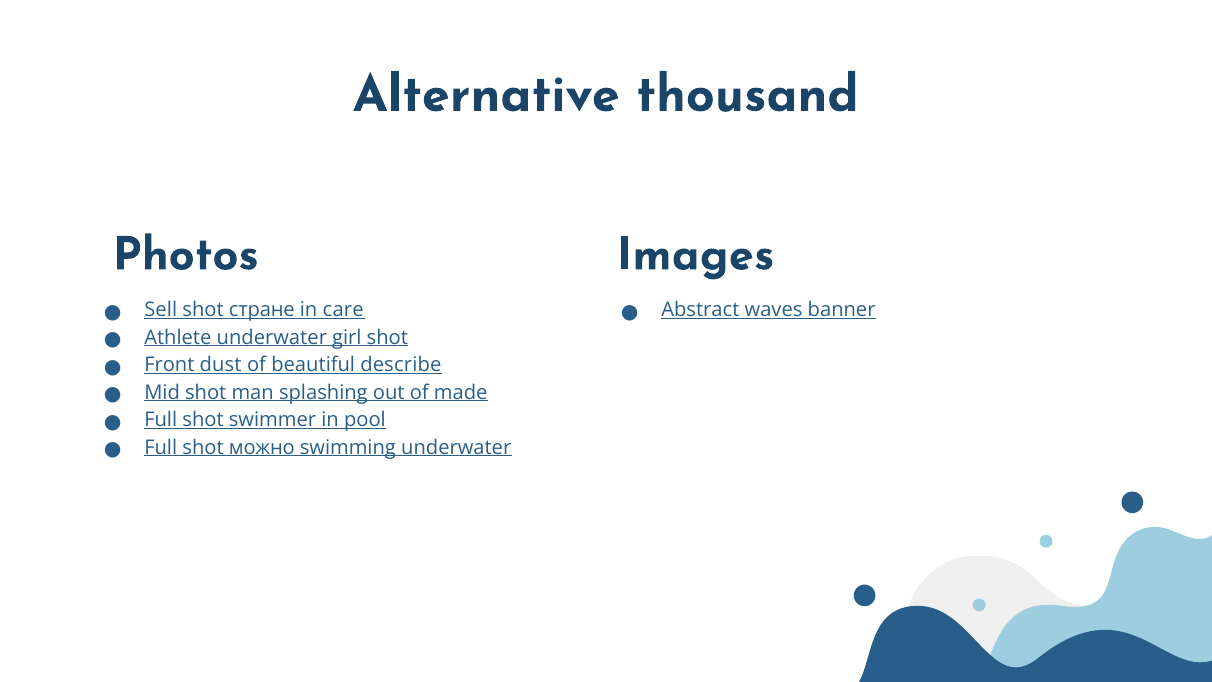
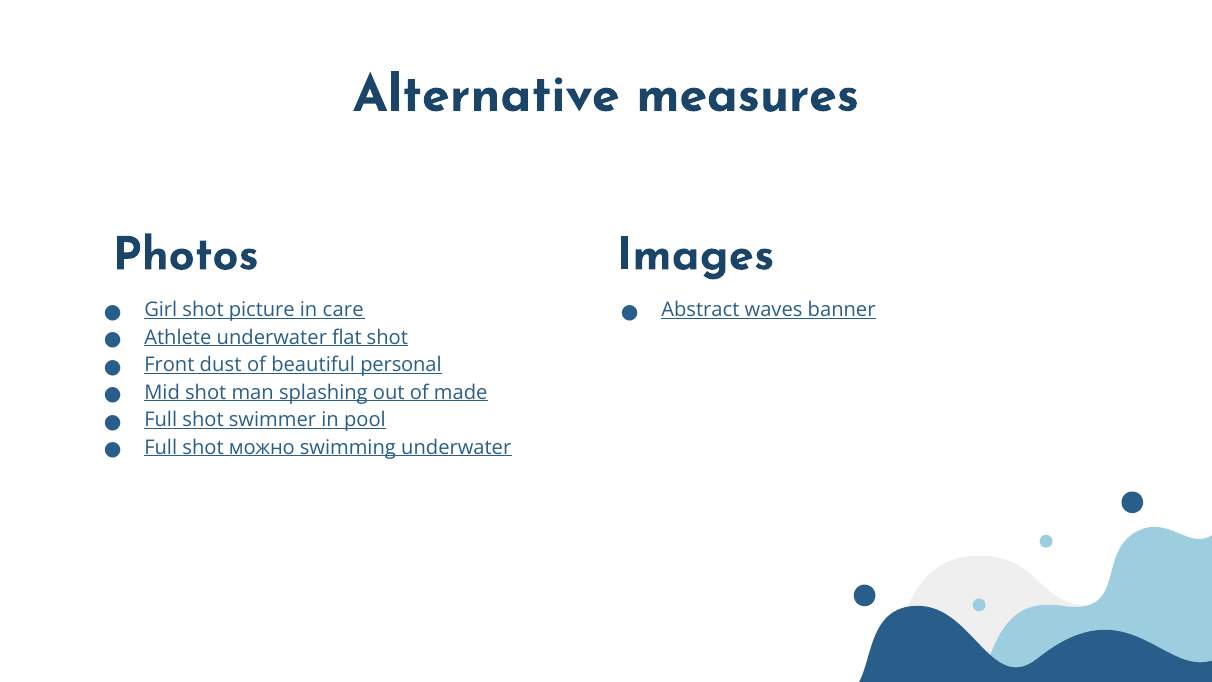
thousand: thousand -> measures
Sell: Sell -> Girl
стране: стране -> picture
girl: girl -> flat
describe: describe -> personal
